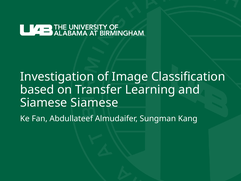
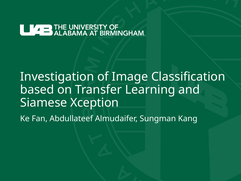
Siamese Siamese: Siamese -> Xception
